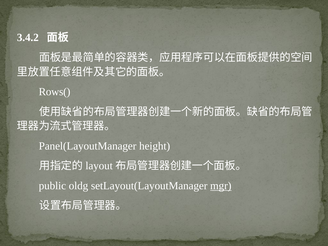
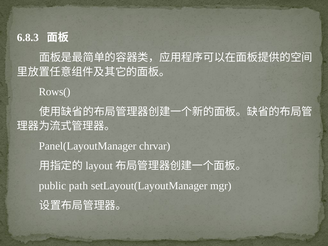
3.4.2: 3.4.2 -> 6.8.3
height: height -> chrvar
oldg: oldg -> path
mgr underline: present -> none
